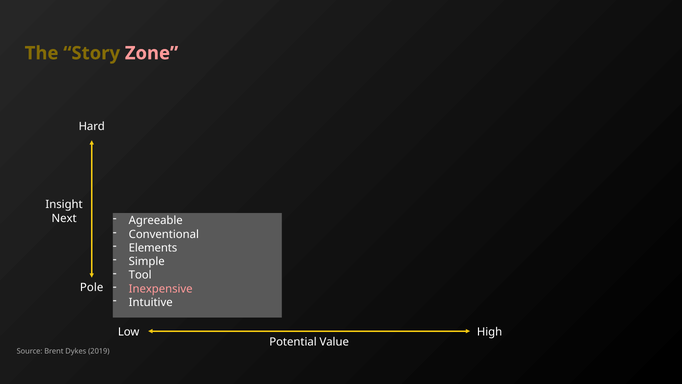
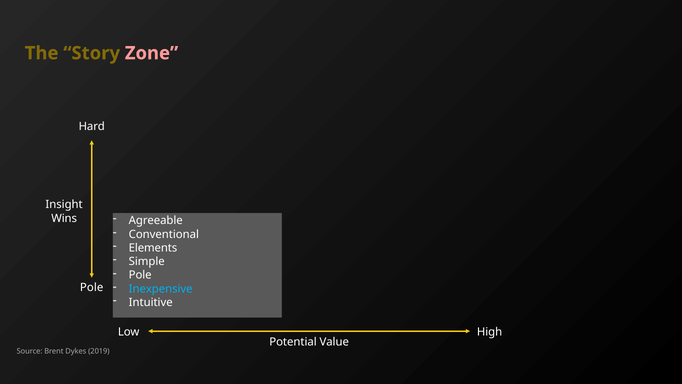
Next: Next -> Wins
Tool at (140, 275): Tool -> Pole
Inexpensive colour: pink -> light blue
